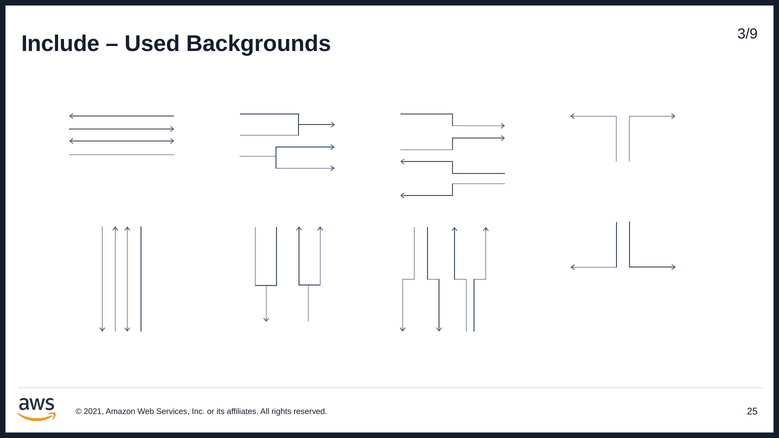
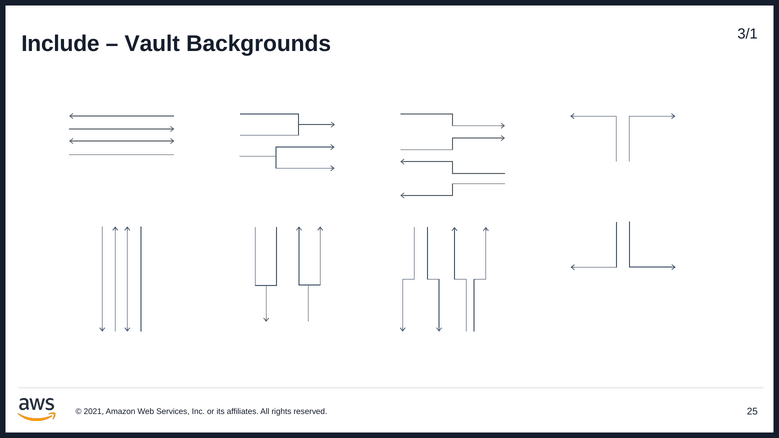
3/9: 3/9 -> 3/1
Used: Used -> Vault
